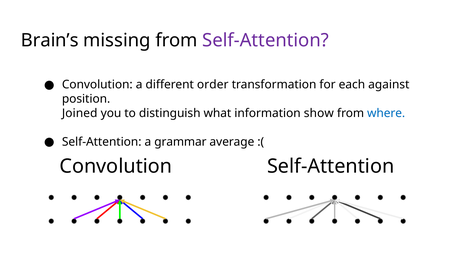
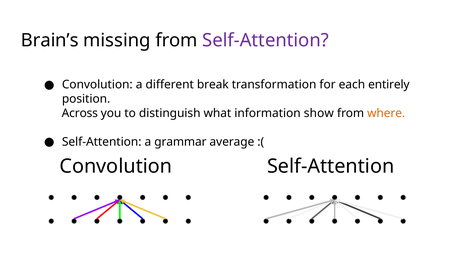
order: order -> break
against: against -> entirely
Joined: Joined -> Across
where colour: blue -> orange
